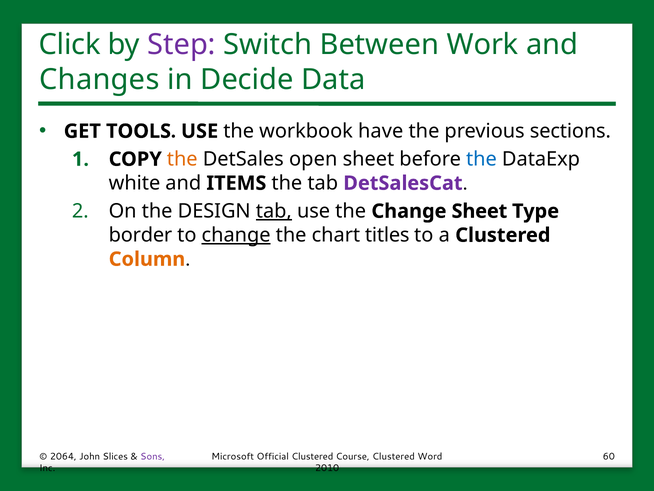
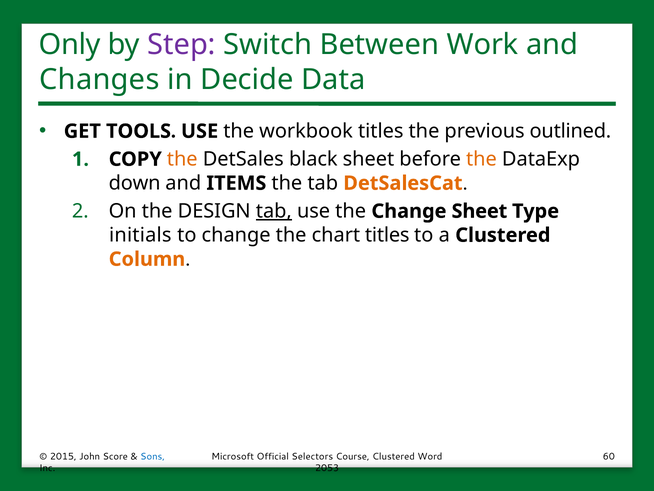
Click: Click -> Only
workbook have: have -> titles
sections: sections -> outlined
open: open -> black
the at (481, 159) colour: blue -> orange
white: white -> down
DetSalesCat colour: purple -> orange
border: border -> initials
change at (236, 235) underline: present -> none
2064: 2064 -> 2015
Slices: Slices -> Score
Sons colour: purple -> blue
Official Clustered: Clustered -> Selectors
2010: 2010 -> 2053
